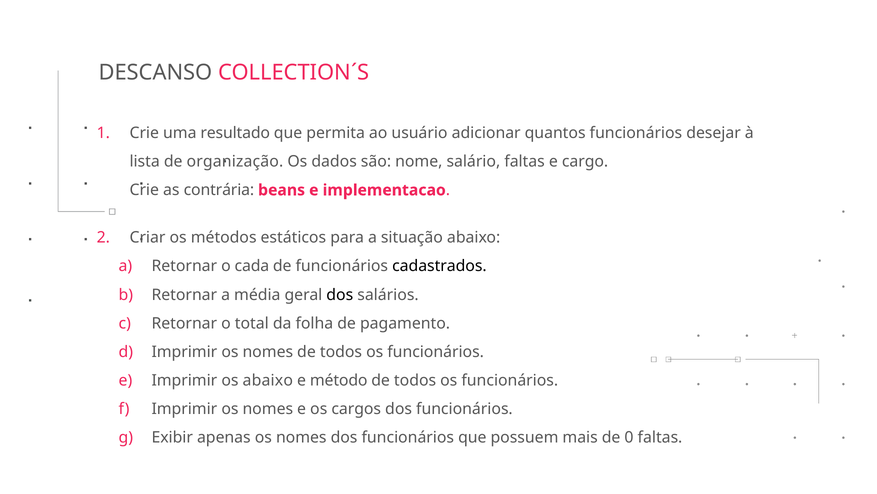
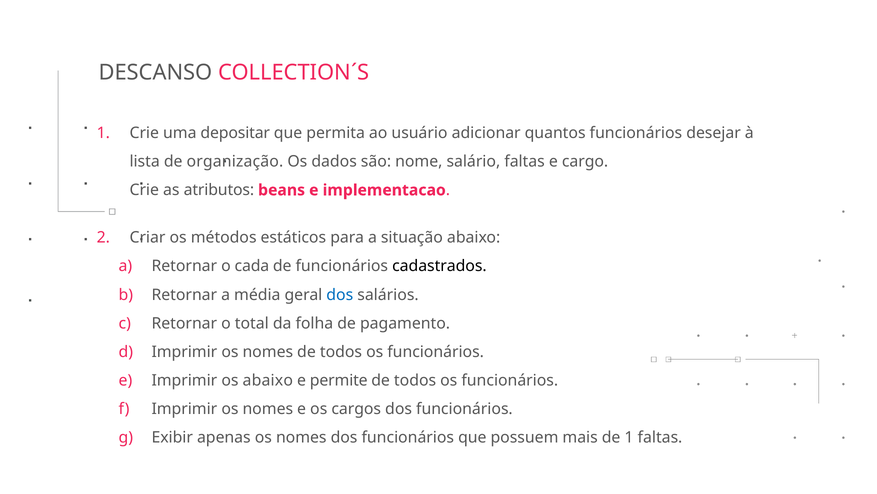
resultado: resultado -> depositar
contrária: contrária -> atributos
dos at (340, 295) colour: black -> blue
método: método -> permite
de 0: 0 -> 1
